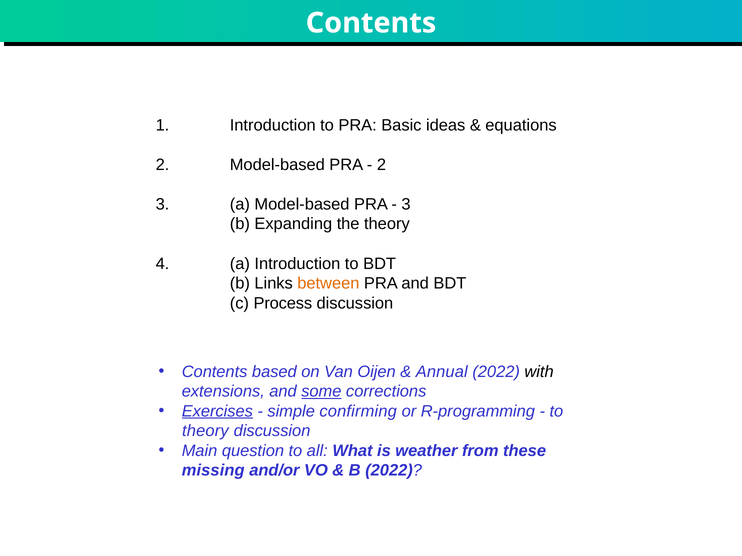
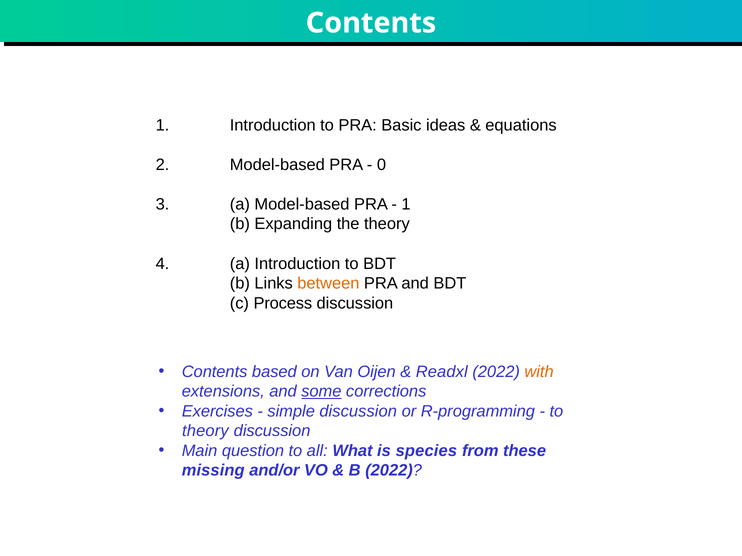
2 at (381, 165): 2 -> 0
3 at (406, 204): 3 -> 1
Annual: Annual -> Readxl
with colour: black -> orange
Exercises underline: present -> none
simple confirming: confirming -> discussion
weather: weather -> species
